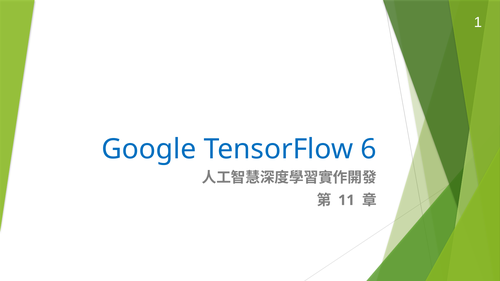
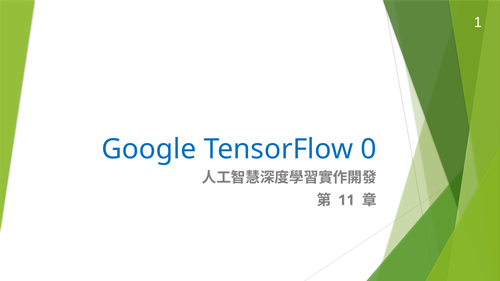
6: 6 -> 0
